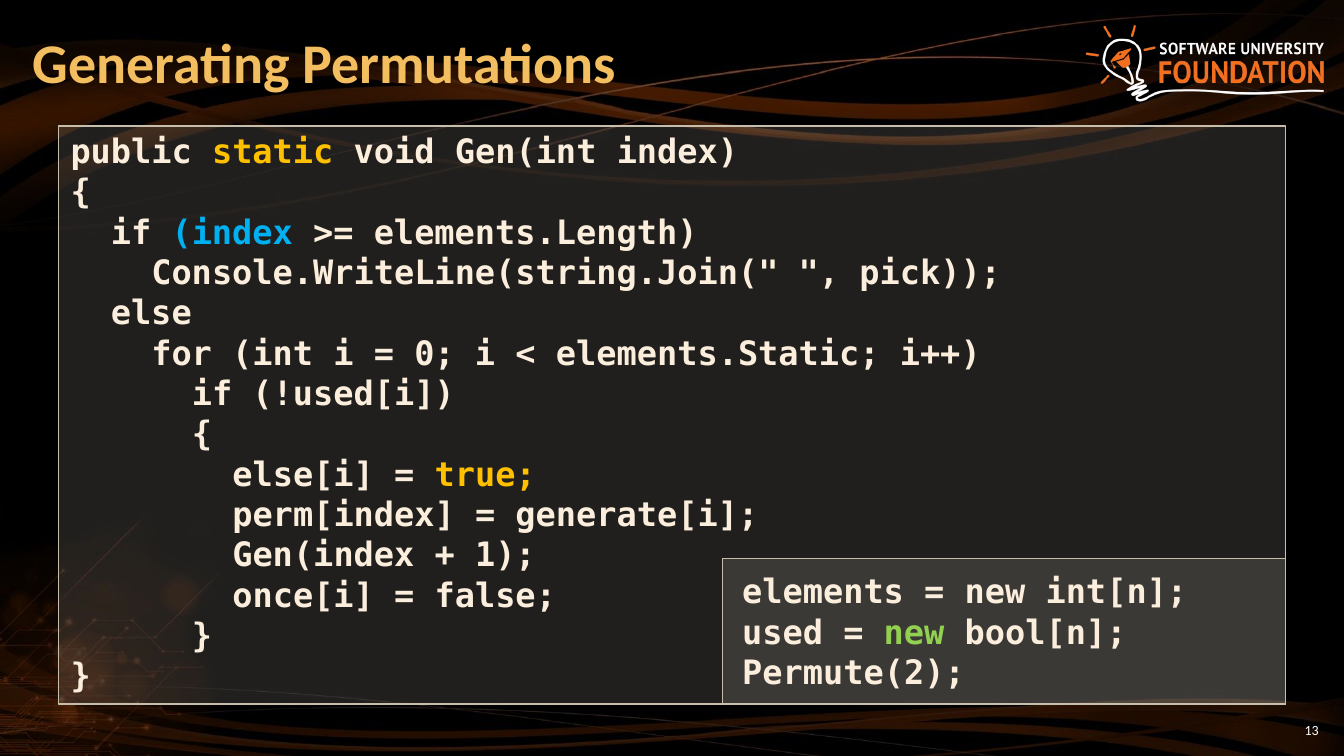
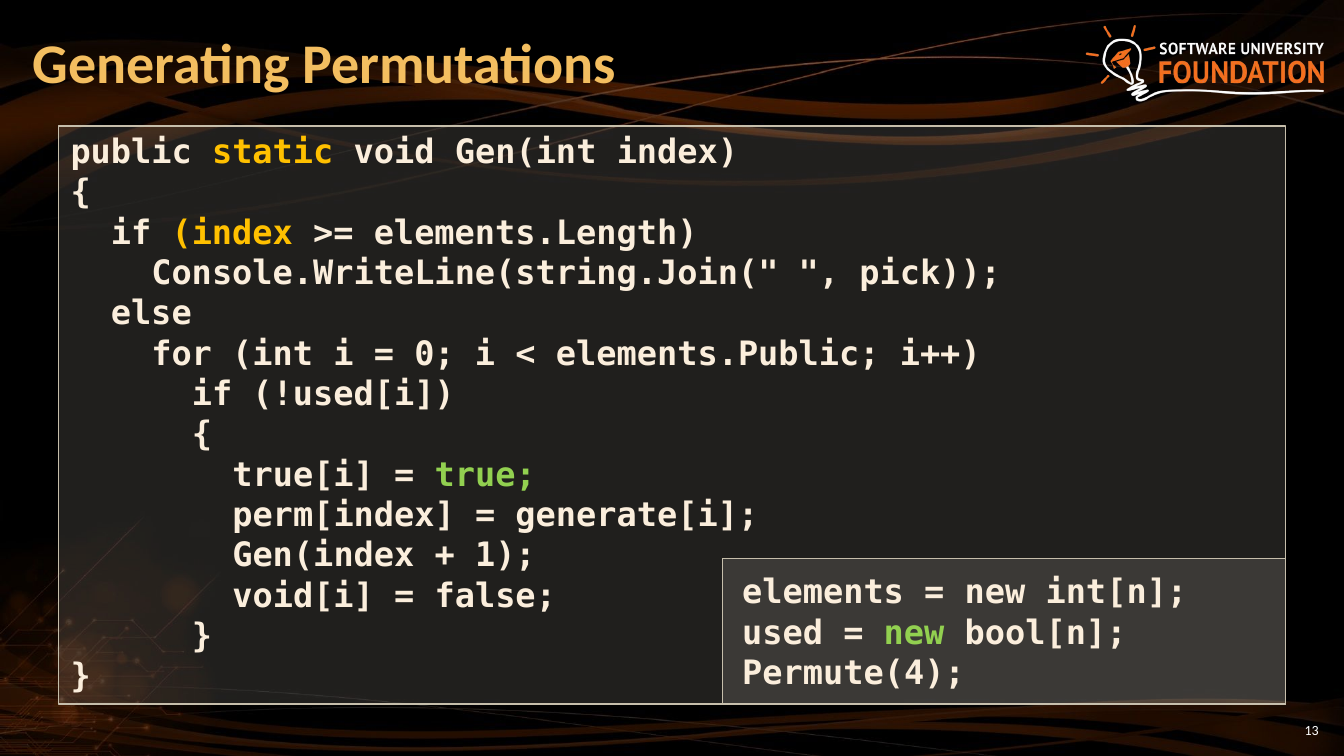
index at (232, 233) colour: light blue -> yellow
elements.Static: elements.Static -> elements.Public
else[i: else[i -> true[i
true colour: yellow -> light green
once[i: once[i -> void[i
Permute(2: Permute(2 -> Permute(4
